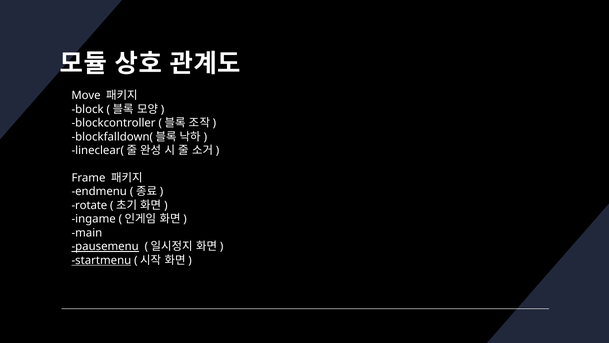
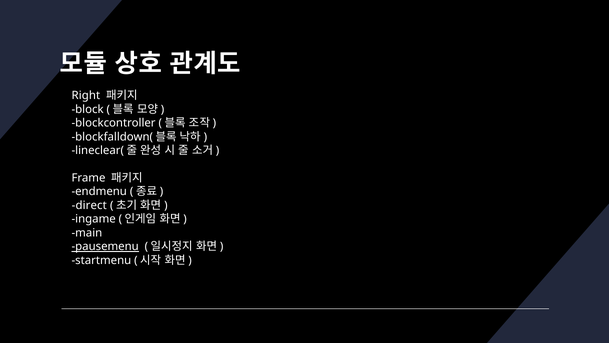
Move: Move -> Right
rotate: rotate -> direct
startmenu underline: present -> none
